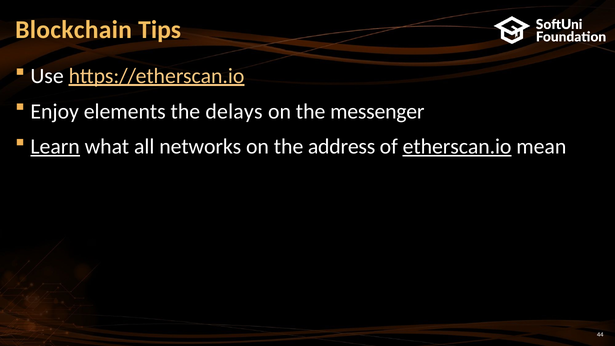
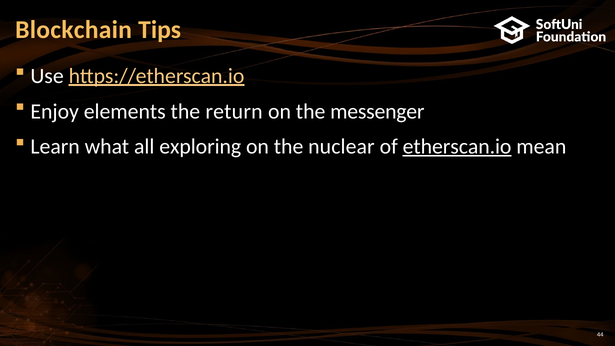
delays: delays -> return
Learn underline: present -> none
networks: networks -> exploring
address: address -> nuclear
